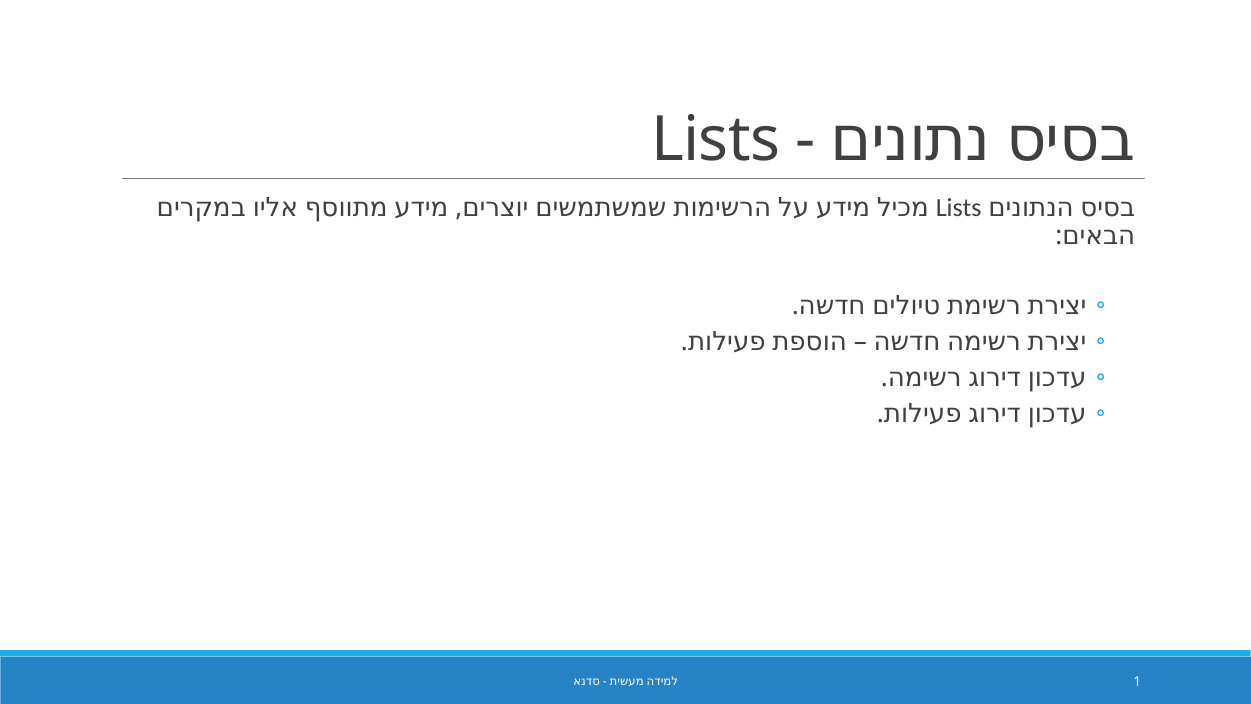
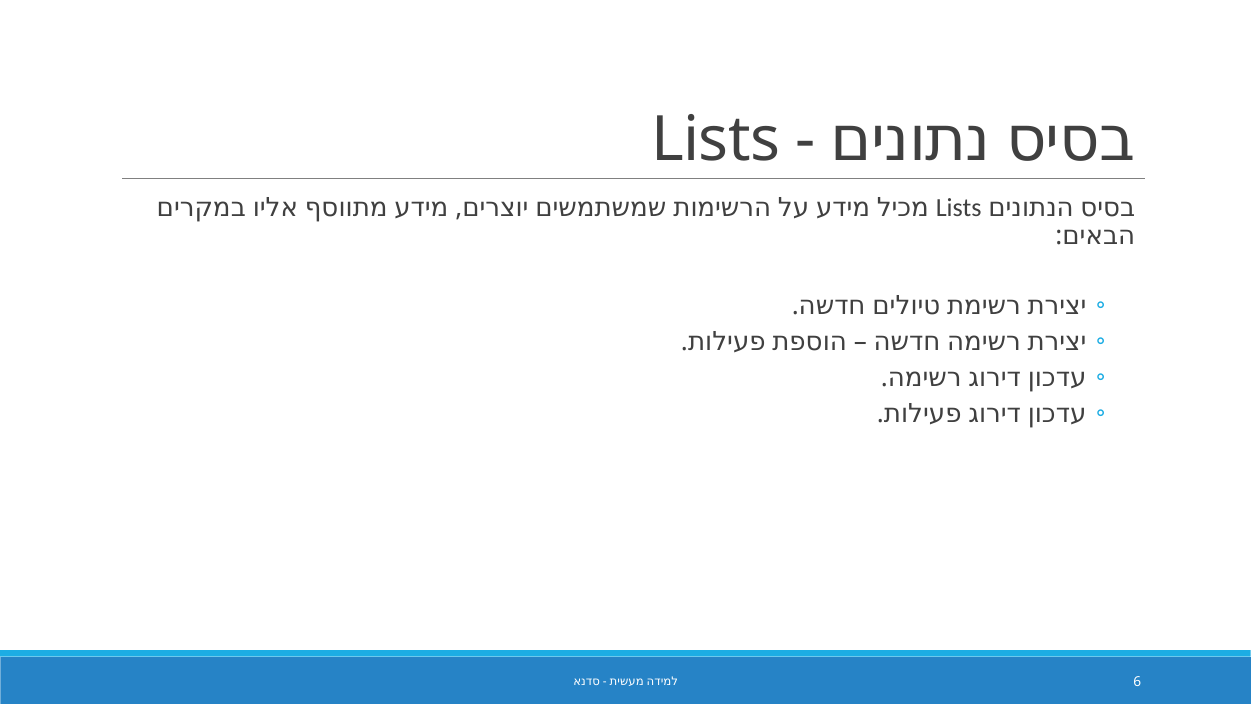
1: 1 -> 6
